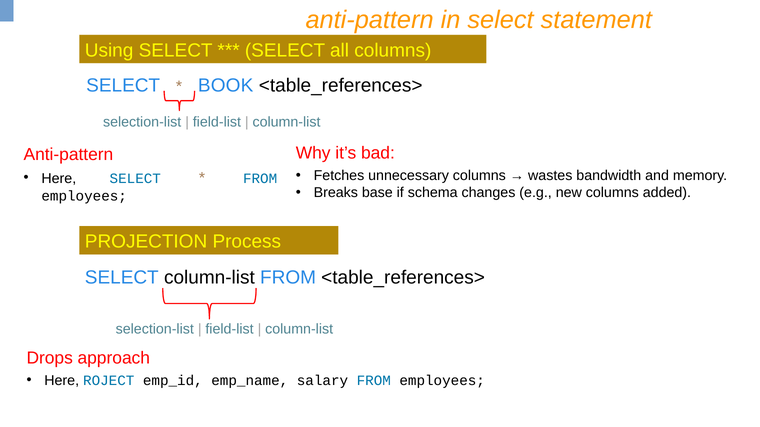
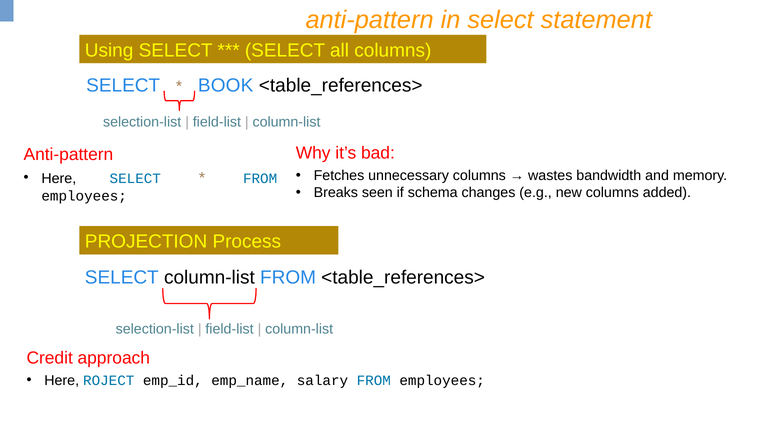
base: base -> seen
Drops: Drops -> Credit
